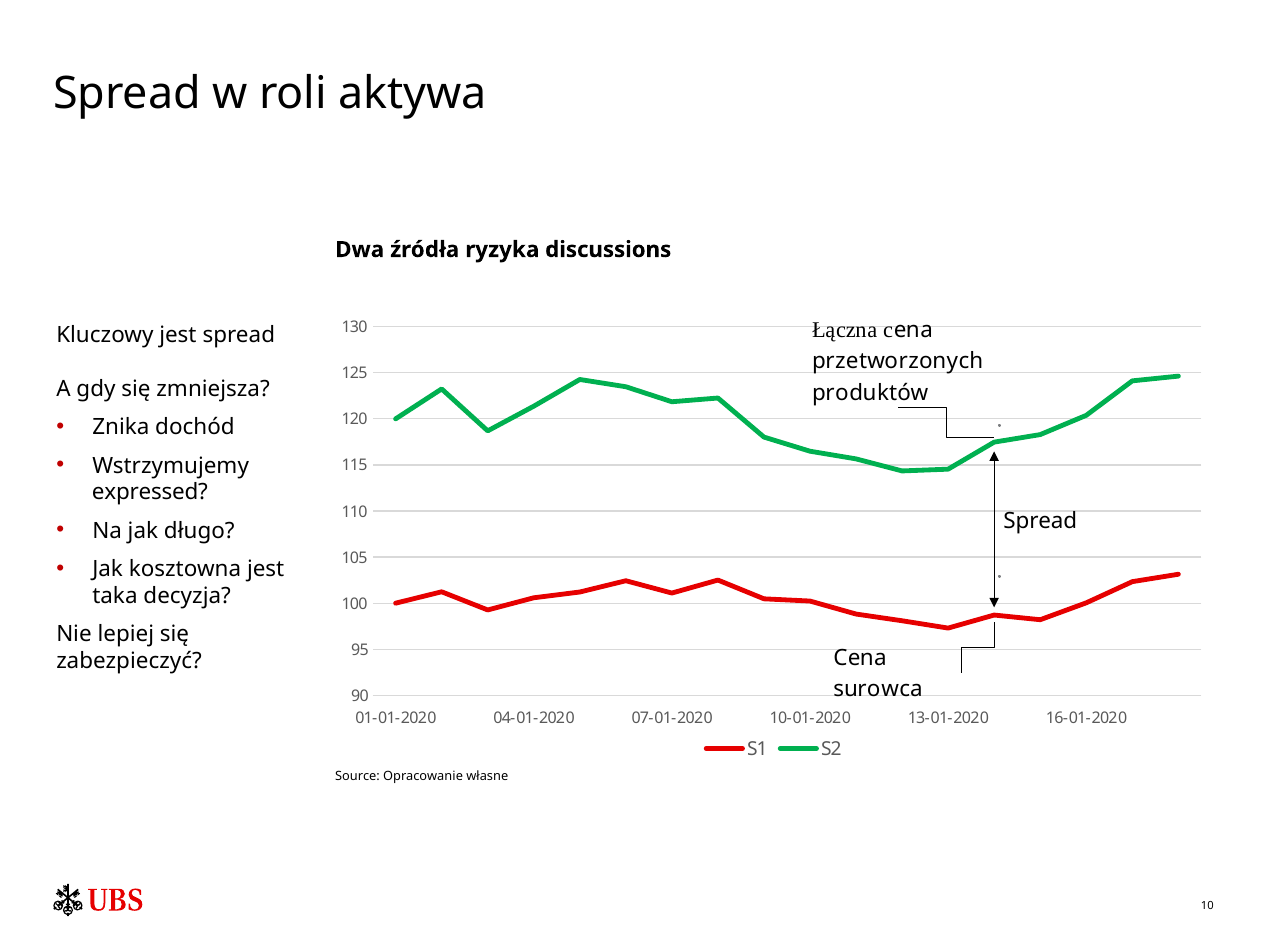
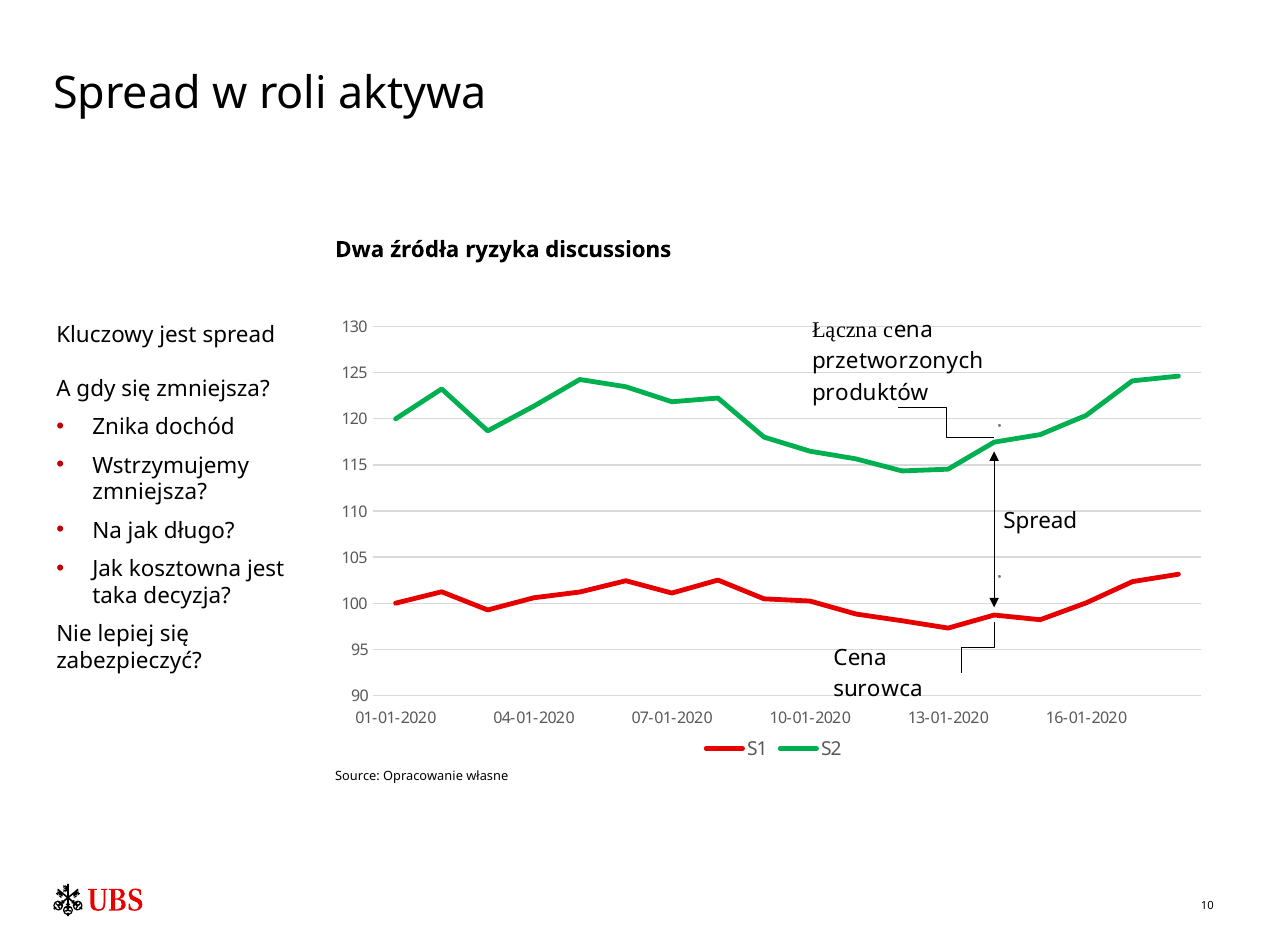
expressed at (150, 492): expressed -> zmniejsza
